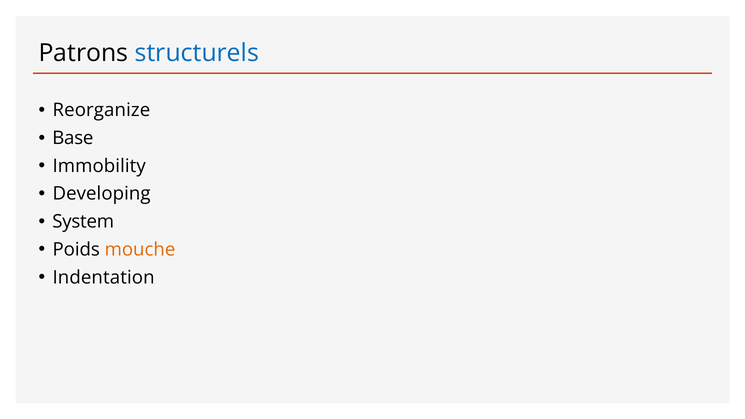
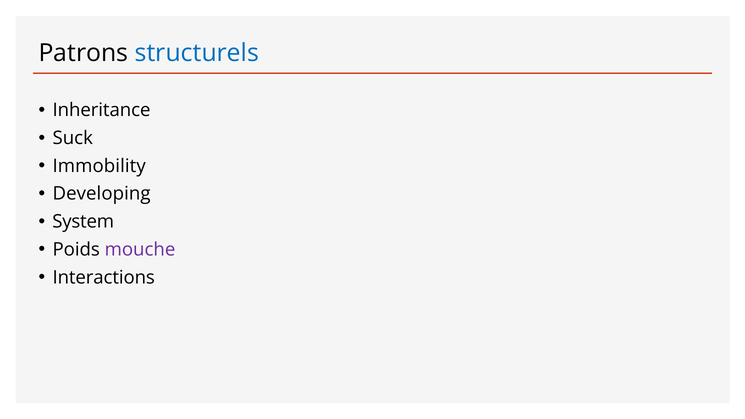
Reorganize: Reorganize -> Inheritance
Base: Base -> Suck
mouche colour: orange -> purple
Indentation: Indentation -> Interactions
